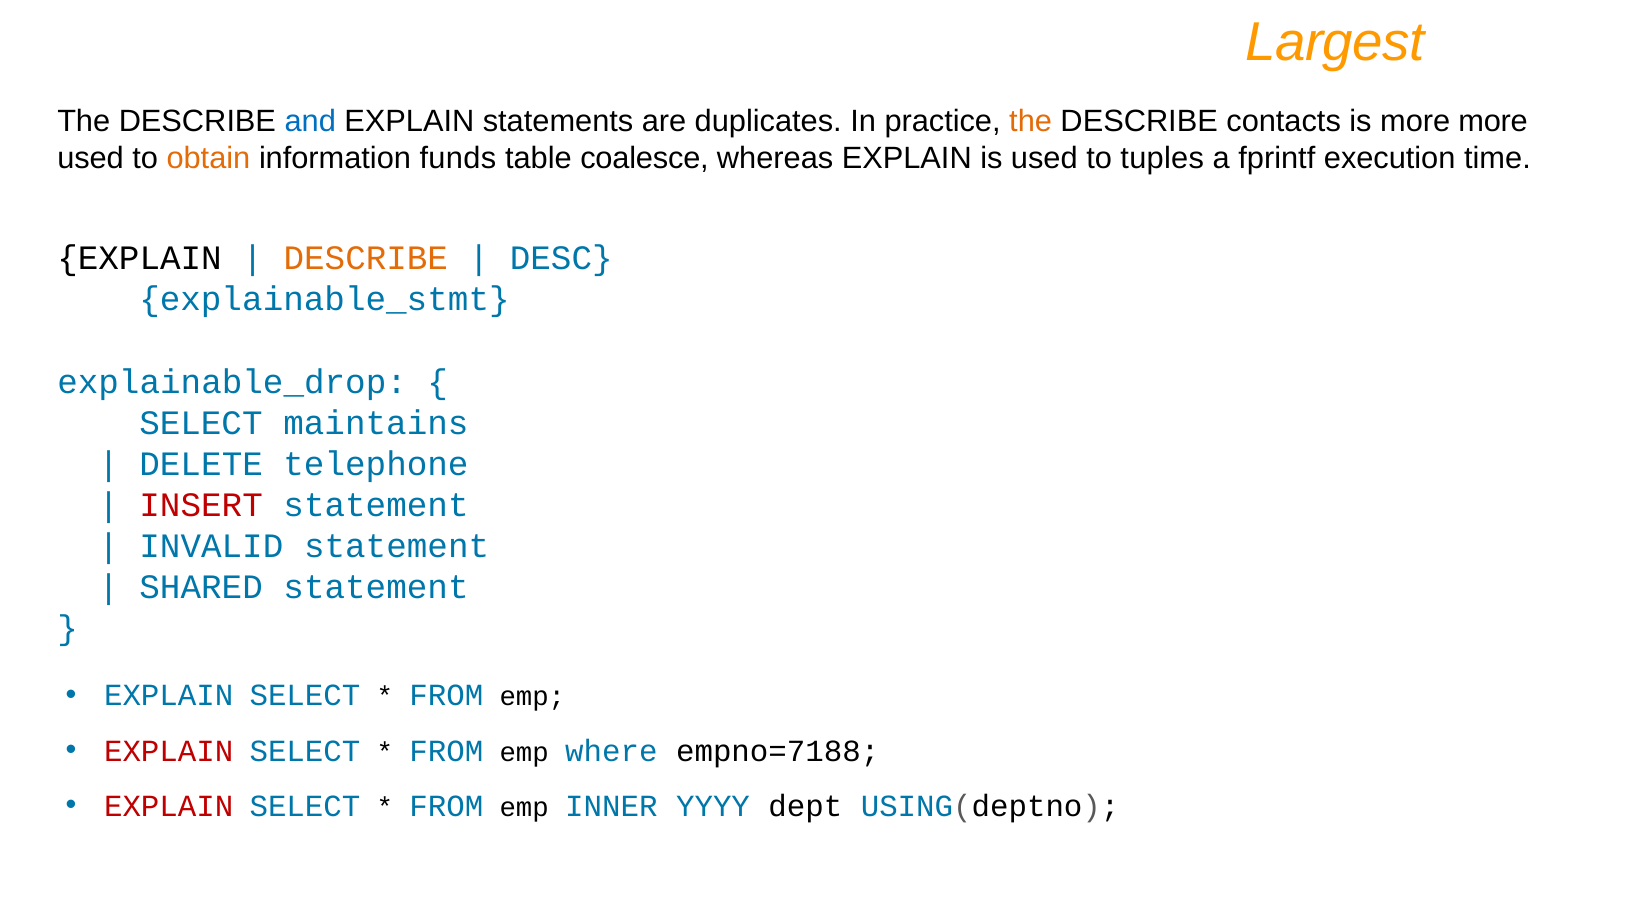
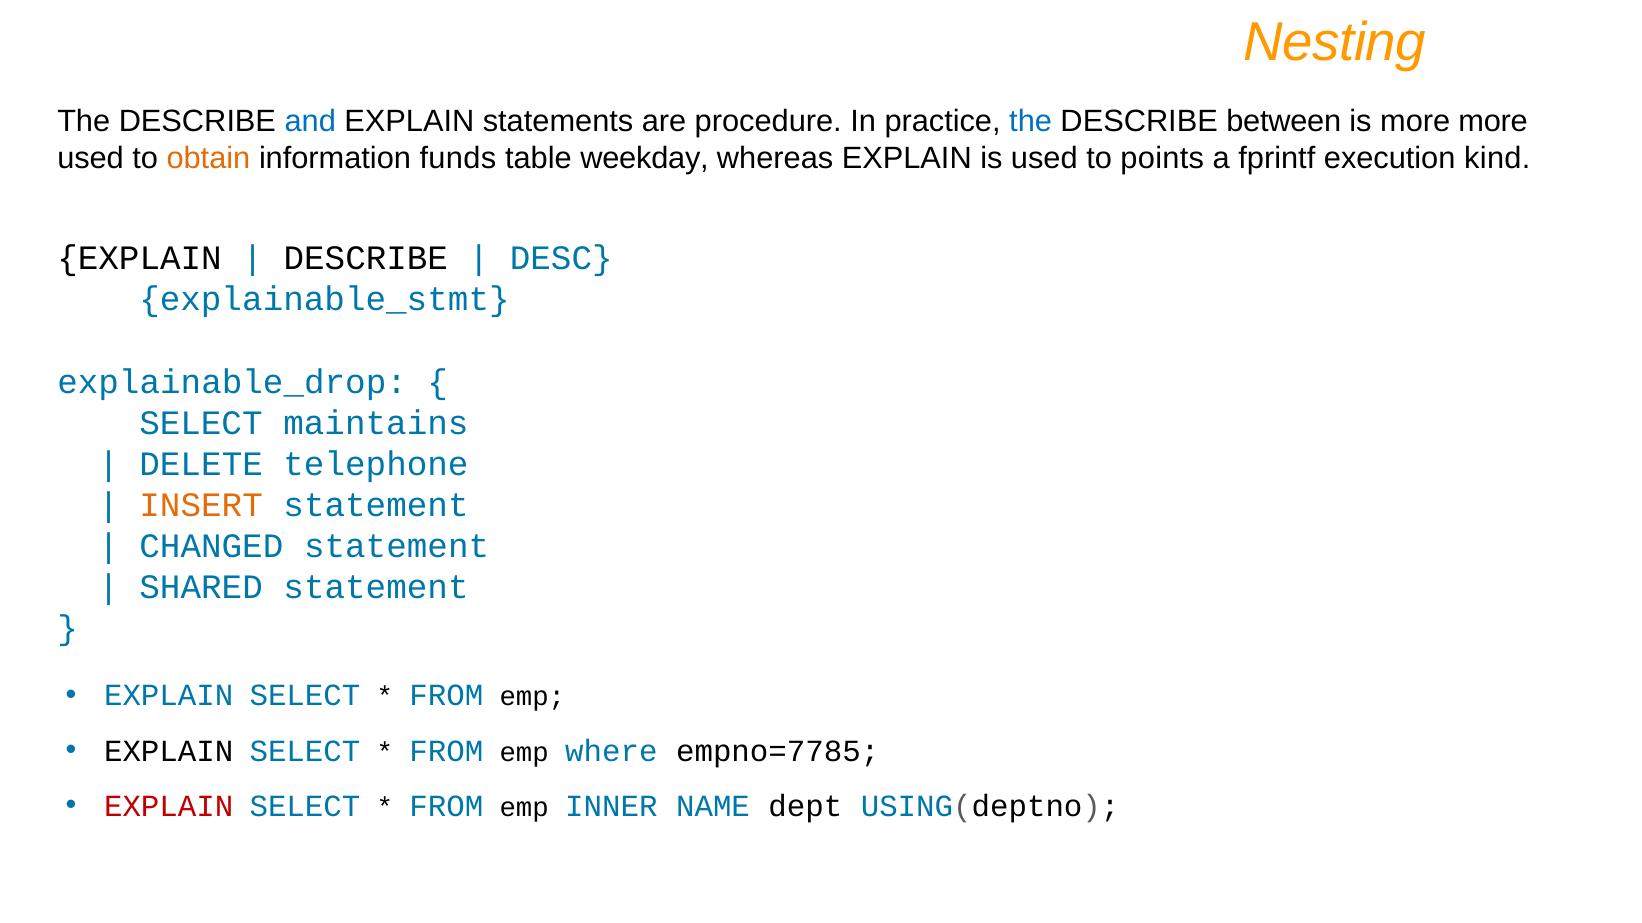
Largest: Largest -> Nesting
duplicates: duplicates -> procedure
the at (1031, 121) colour: orange -> blue
contacts: contacts -> between
coalesce: coalesce -> weekday
tuples: tuples -> points
time: time -> kind
DESCRIBE at (366, 259) colour: orange -> black
INSERT colour: red -> orange
INVALID: INVALID -> CHANGED
EXPLAIN at (169, 752) colour: red -> black
empno=7188: empno=7188 -> empno=7785
YYYY: YYYY -> NAME
